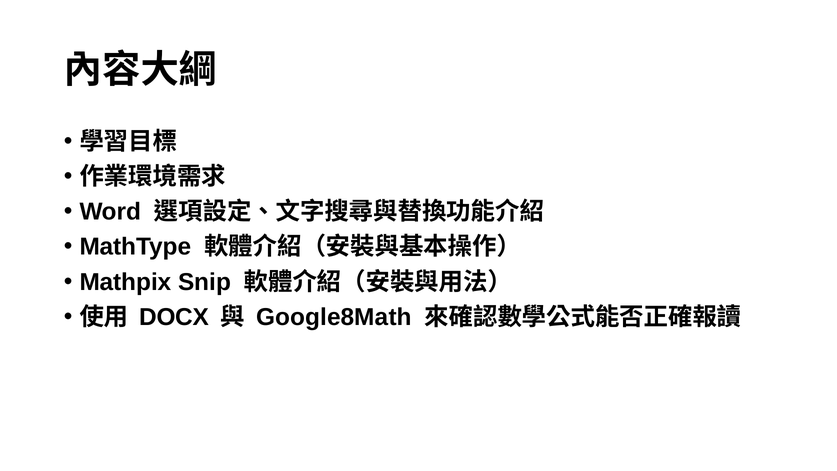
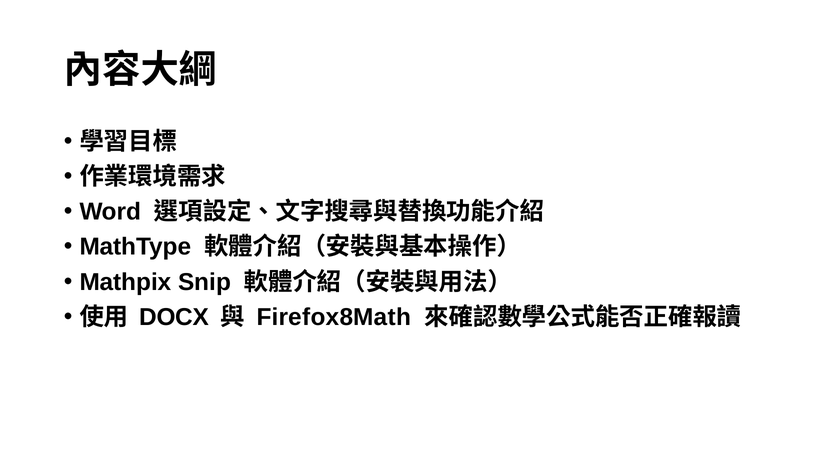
Google8Math: Google8Math -> Firefox8Math
